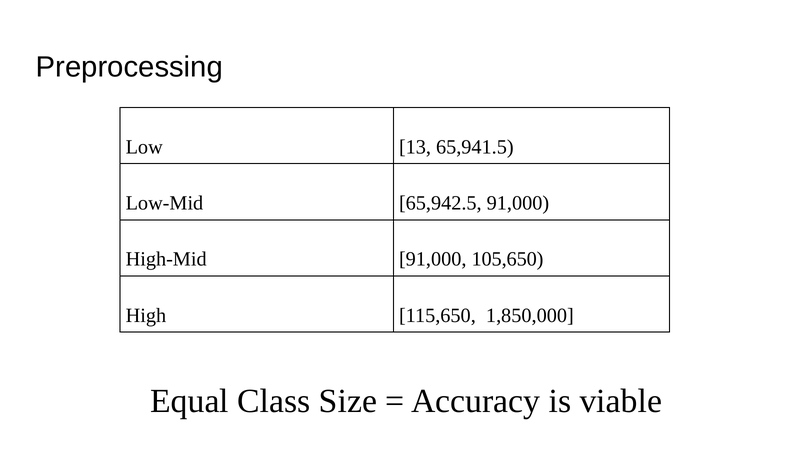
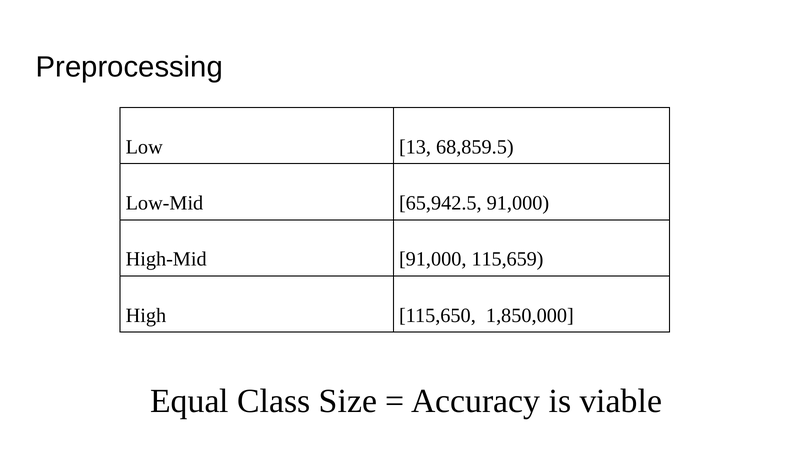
65,941.5: 65,941.5 -> 68,859.5
105,650: 105,650 -> 115,659
